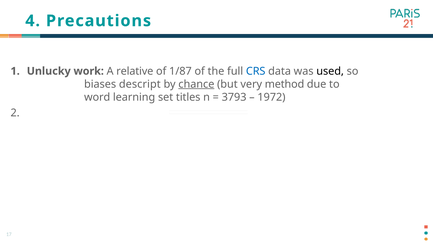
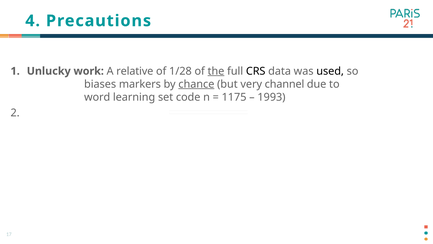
1/87: 1/87 -> 1/28
the underline: none -> present
CRS colour: blue -> black
descript: descript -> markers
method: method -> channel
titles: titles -> code
3793: 3793 -> 1175
1972: 1972 -> 1993
